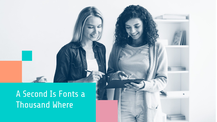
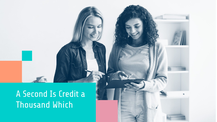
Fonts: Fonts -> Credit
Where: Where -> Which
